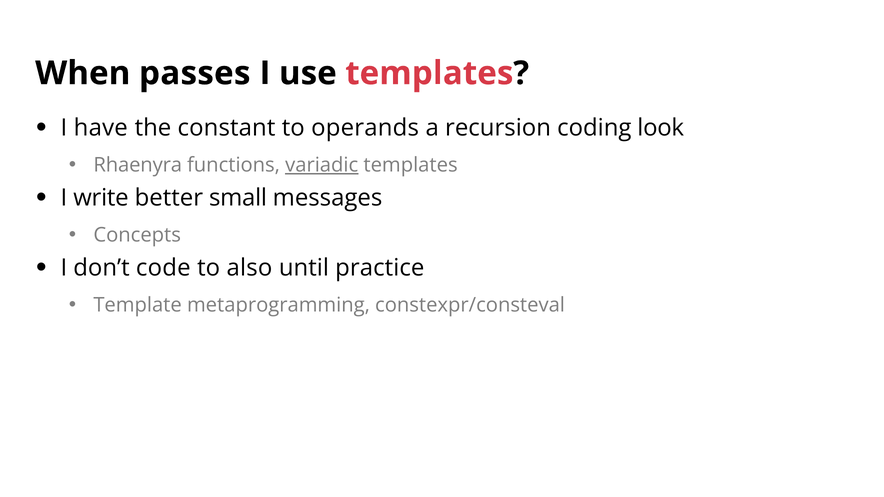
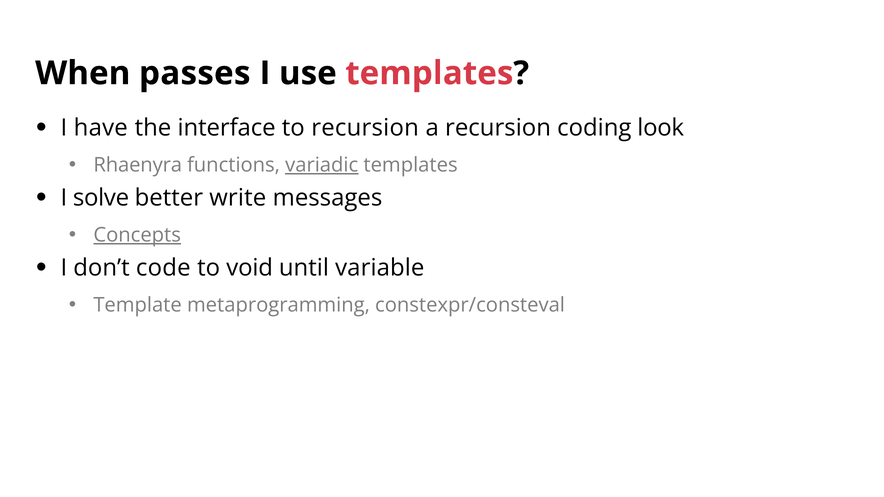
constant: constant -> interface
to operands: operands -> recursion
write: write -> solve
small: small -> write
Concepts underline: none -> present
also: also -> void
practice: practice -> variable
